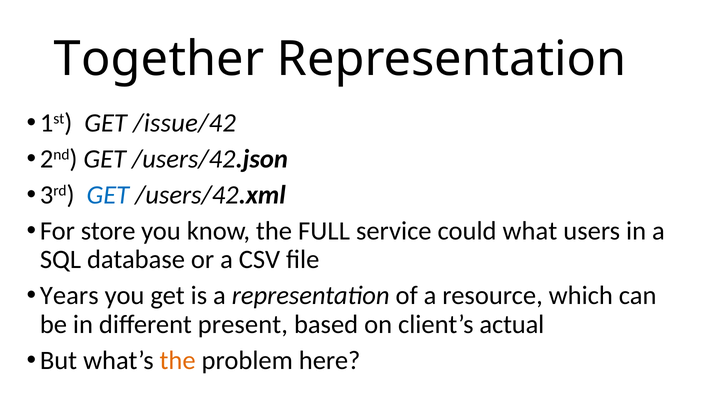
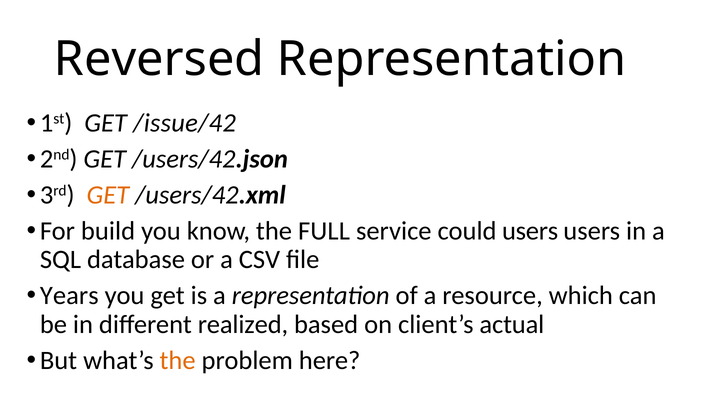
Together: Together -> Reversed
GET at (108, 195) colour: blue -> orange
store: store -> build
could what: what -> users
present: present -> realized
